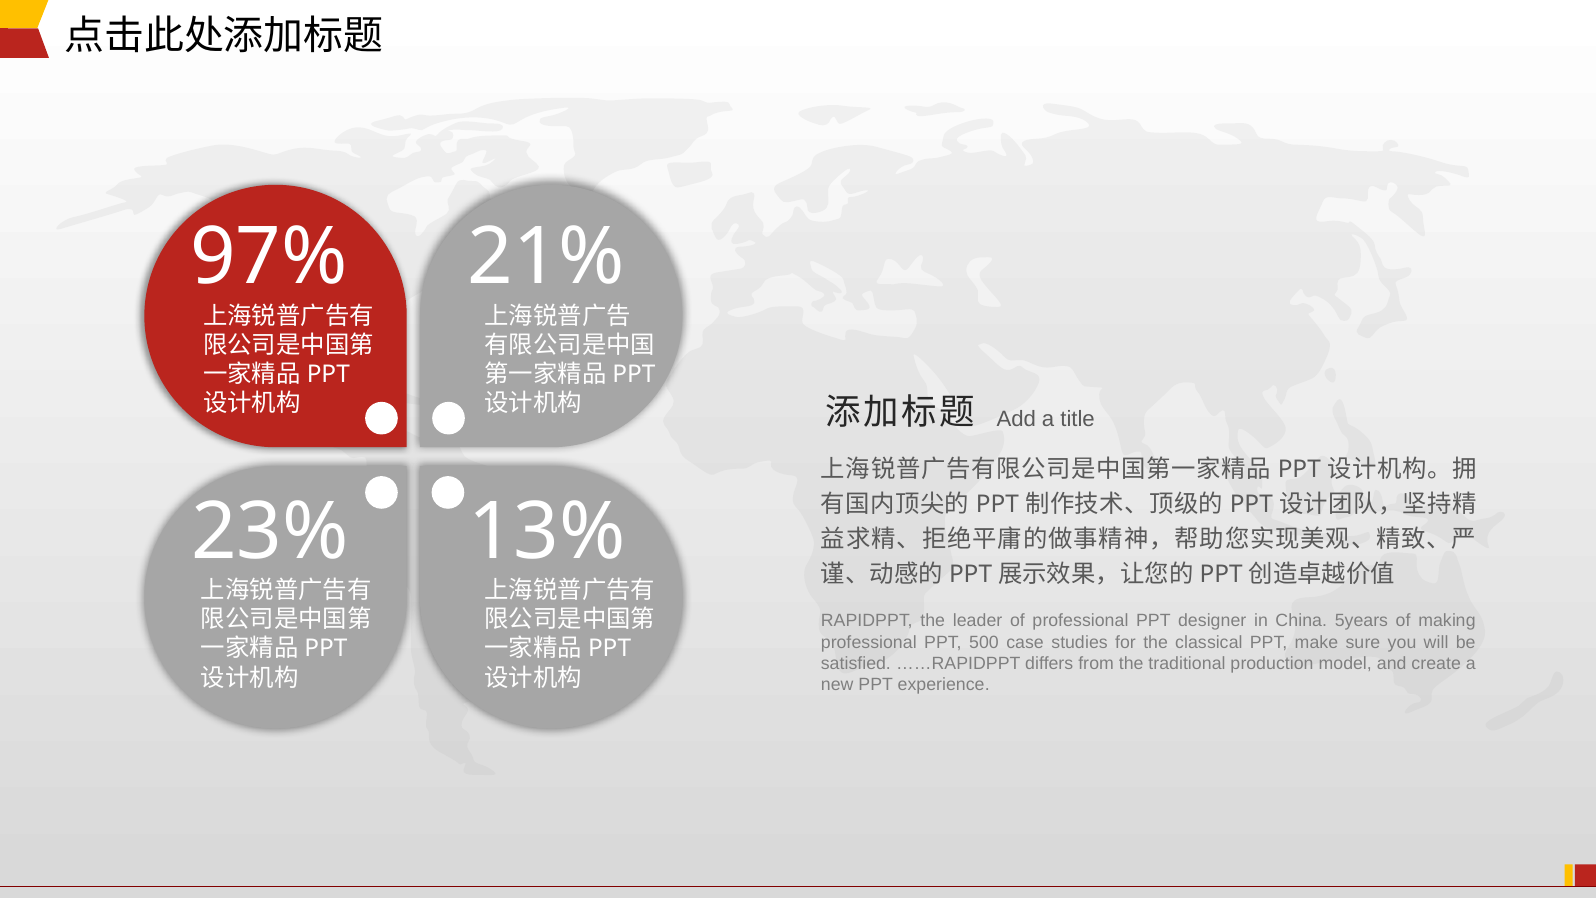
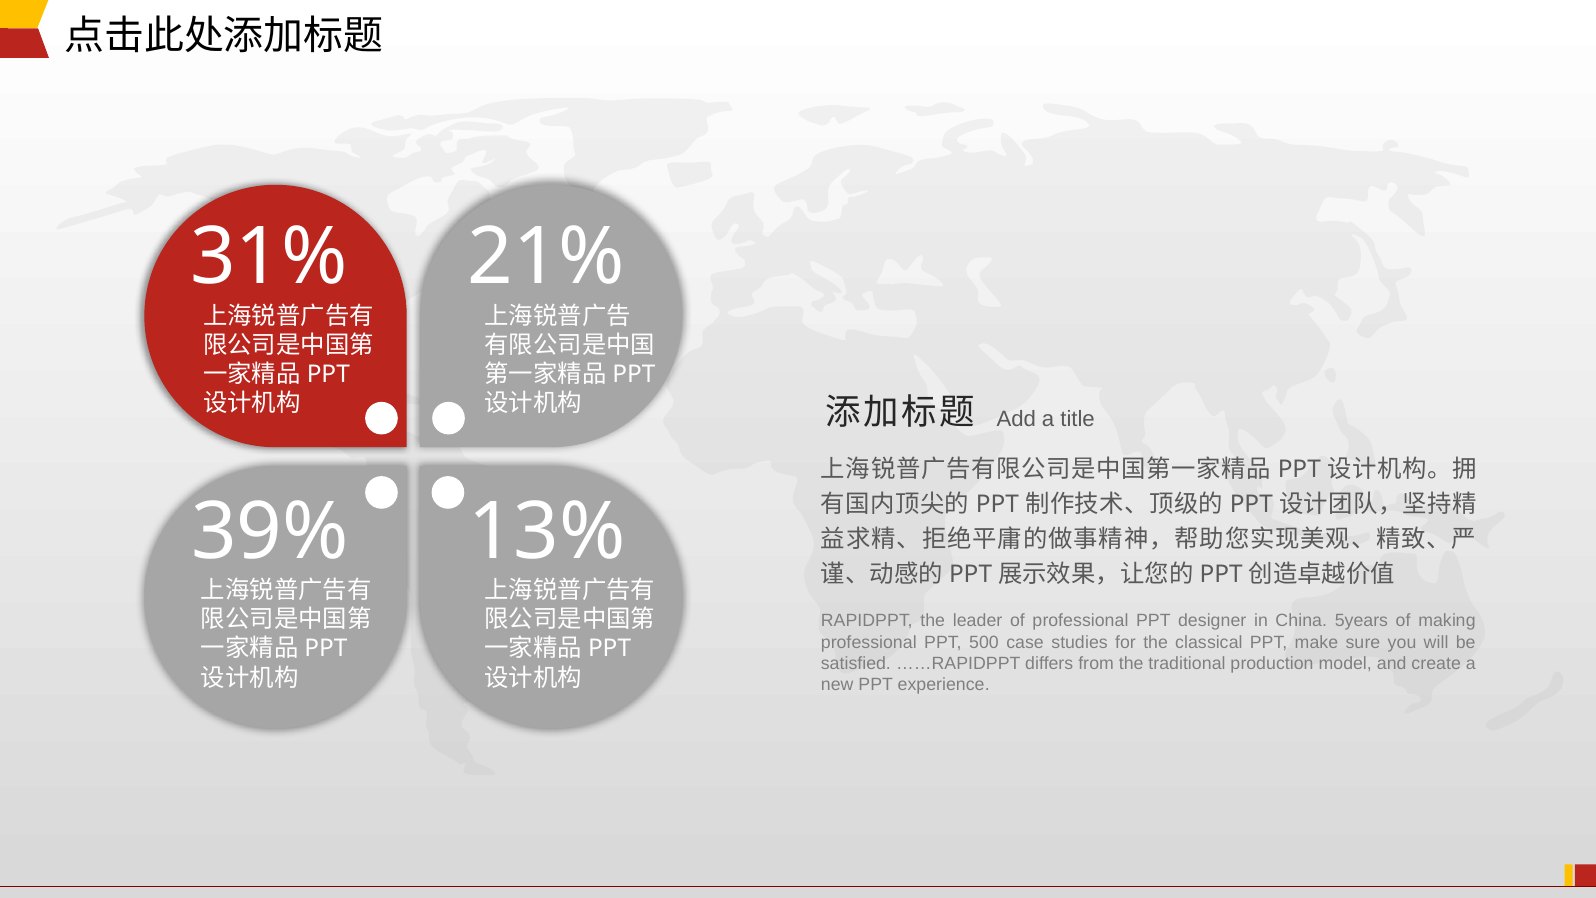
97%: 97% -> 31%
23%: 23% -> 39%
